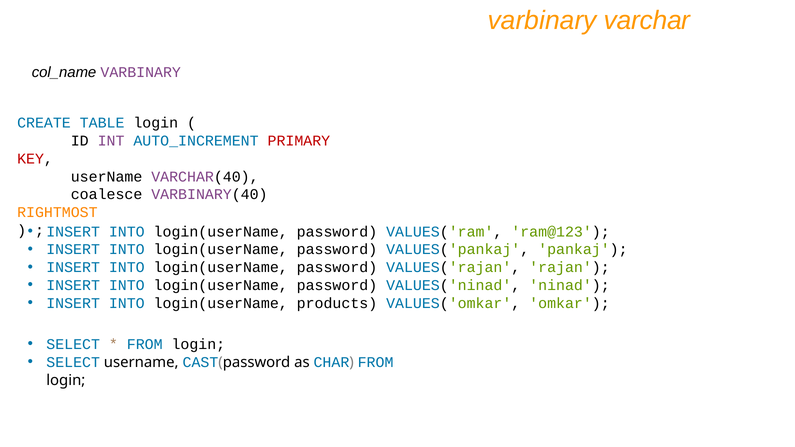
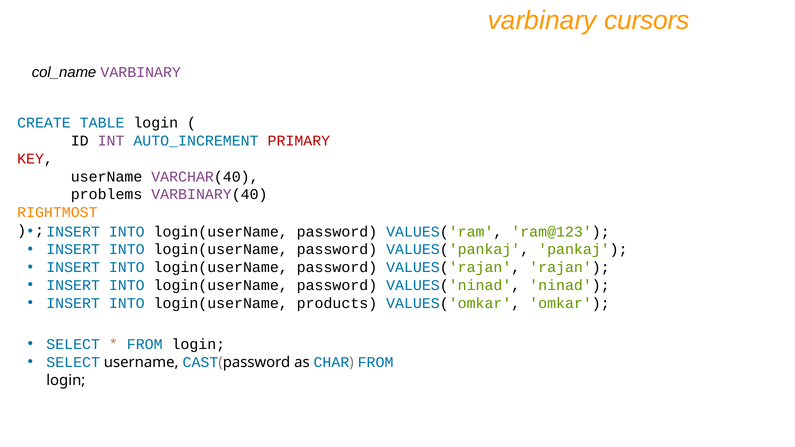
varchar: varchar -> cursors
coalesce: coalesce -> problems
